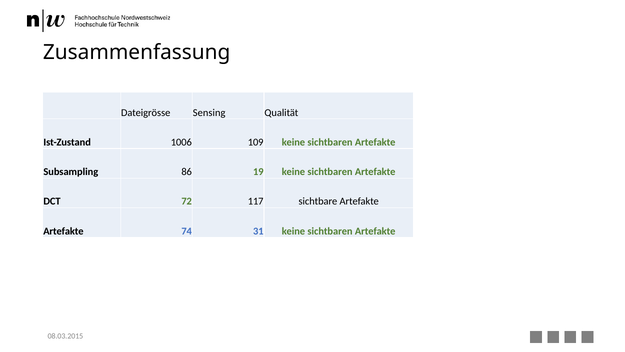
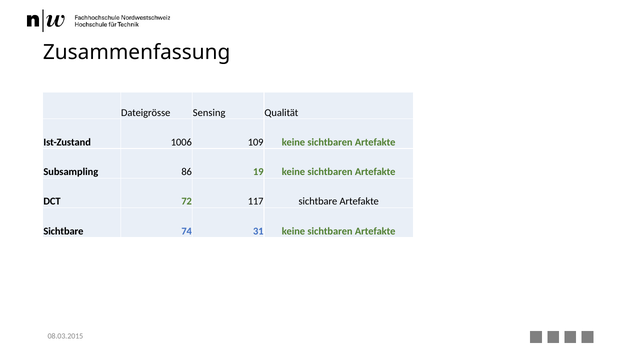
Artefakte at (63, 231): Artefakte -> Sichtbare
